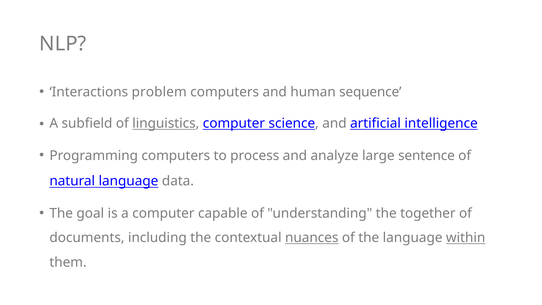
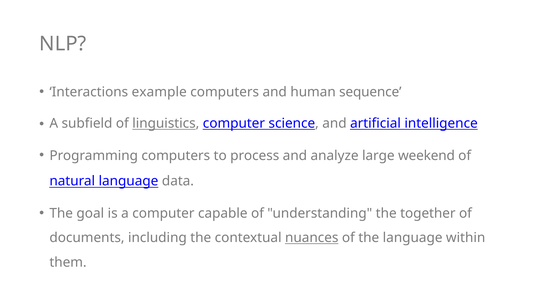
problem: problem -> example
sentence: sentence -> weekend
within underline: present -> none
